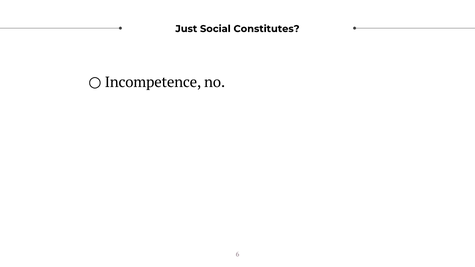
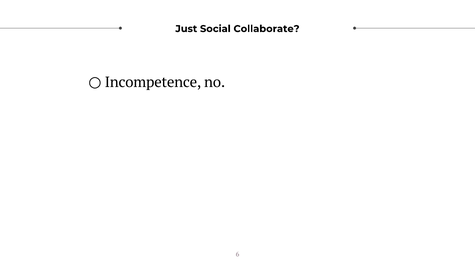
Constitutes: Constitutes -> Collaborate
